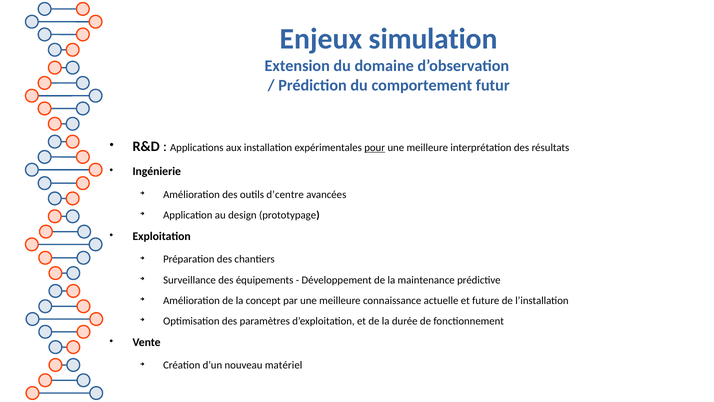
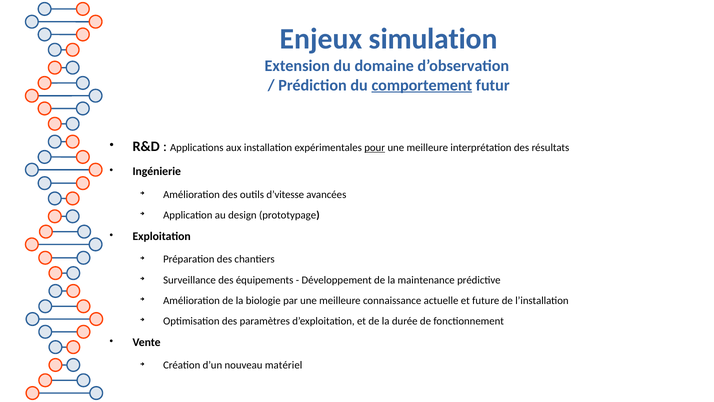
comportement underline: none -> present
d’centre: d’centre -> d’vitesse
concept: concept -> biologie
